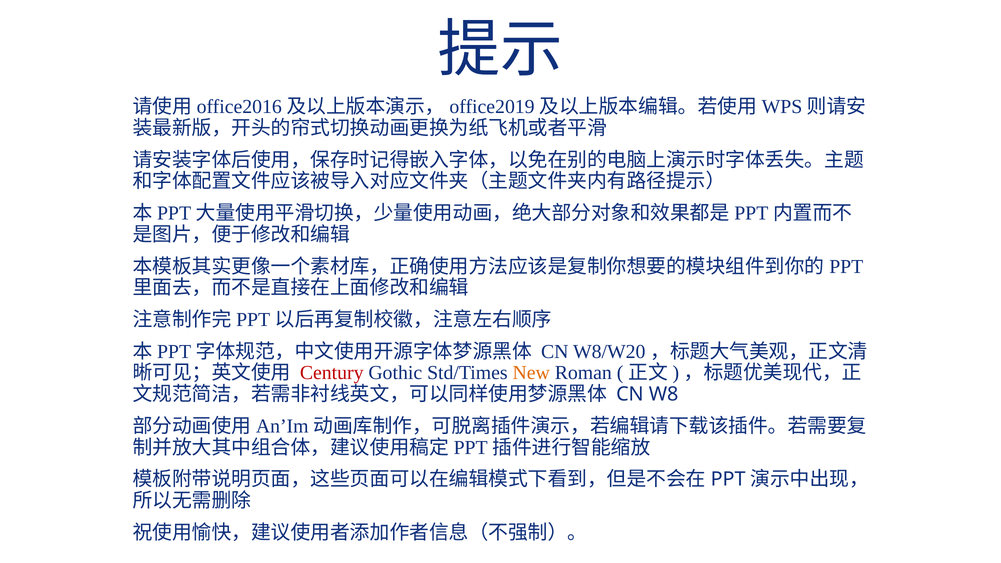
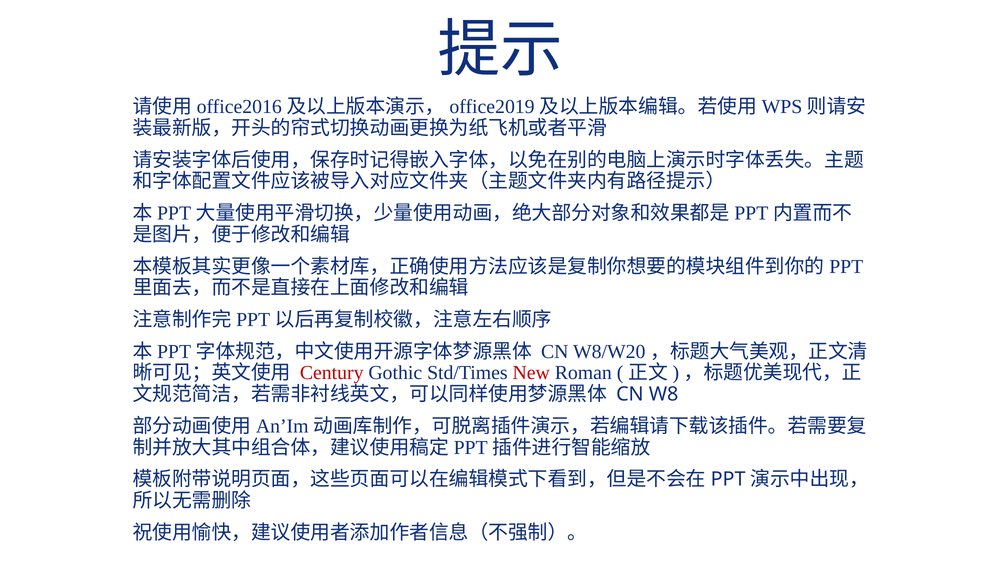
New colour: orange -> red
